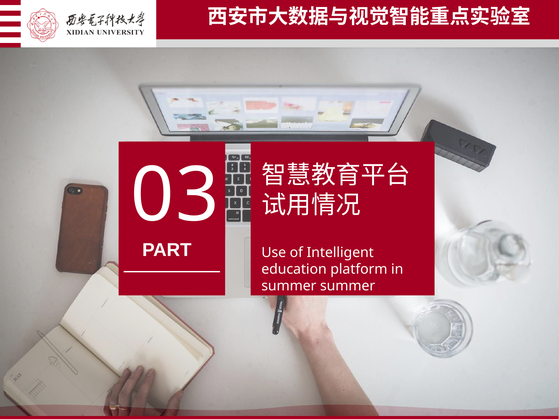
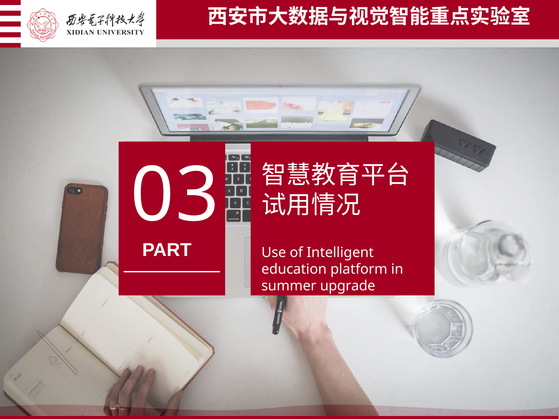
summer summer: summer -> upgrade
